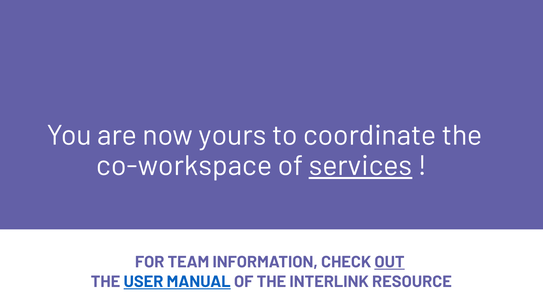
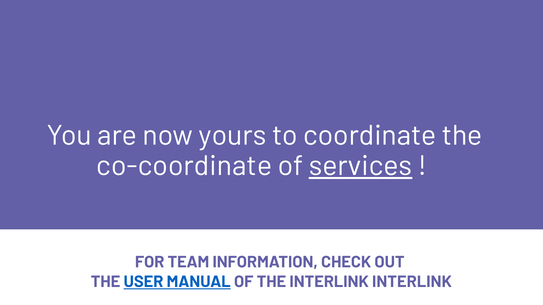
co-workspace: co-workspace -> co-coordinate
OUT underline: present -> none
INTERLINK RESOURCE: RESOURCE -> INTERLINK
